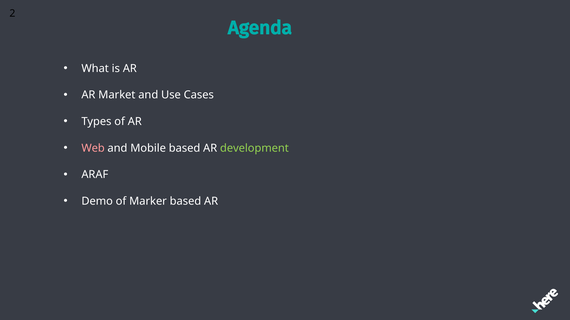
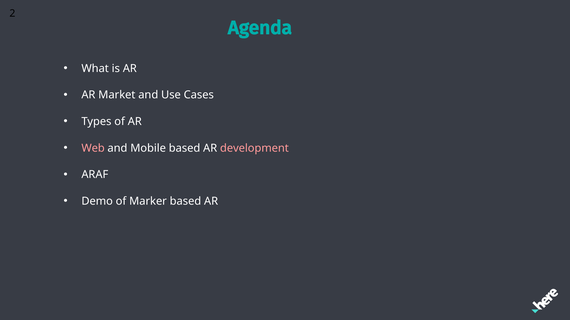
development colour: light green -> pink
